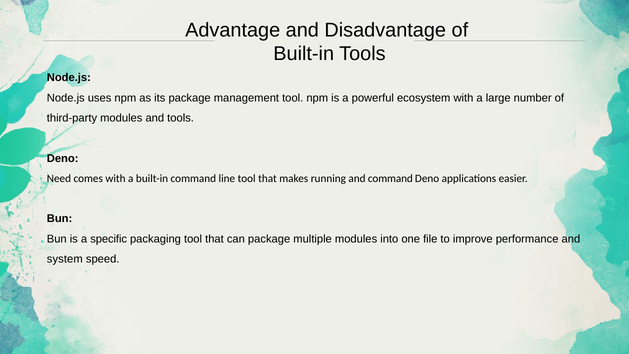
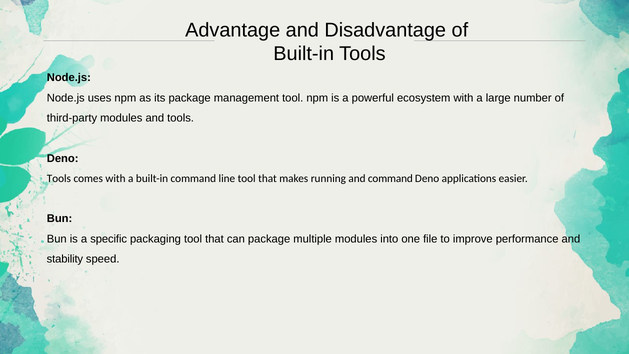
Need at (59, 178): Need -> Tools
system: system -> stability
